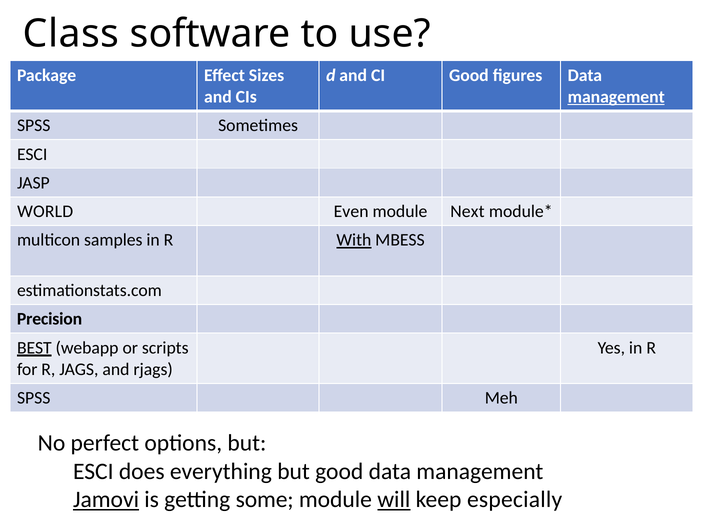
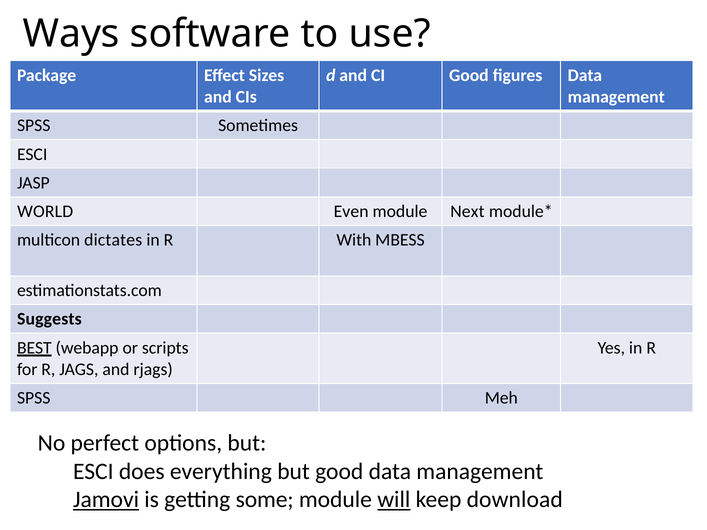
Class: Class -> Ways
management at (616, 97) underline: present -> none
samples: samples -> dictates
With underline: present -> none
Precision: Precision -> Suggests
especially: especially -> download
